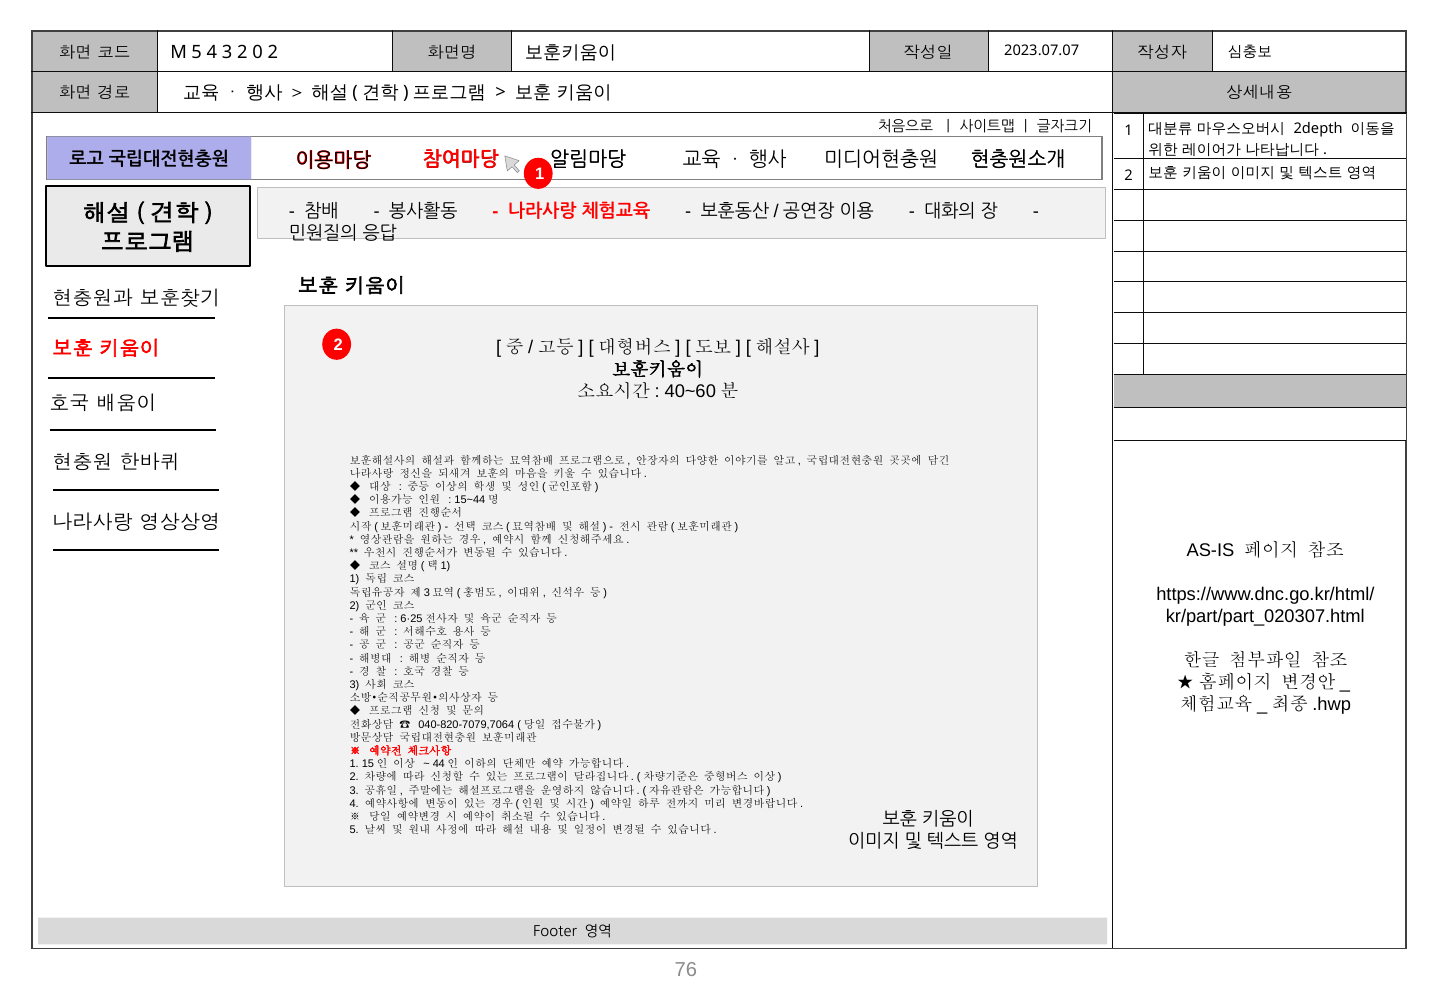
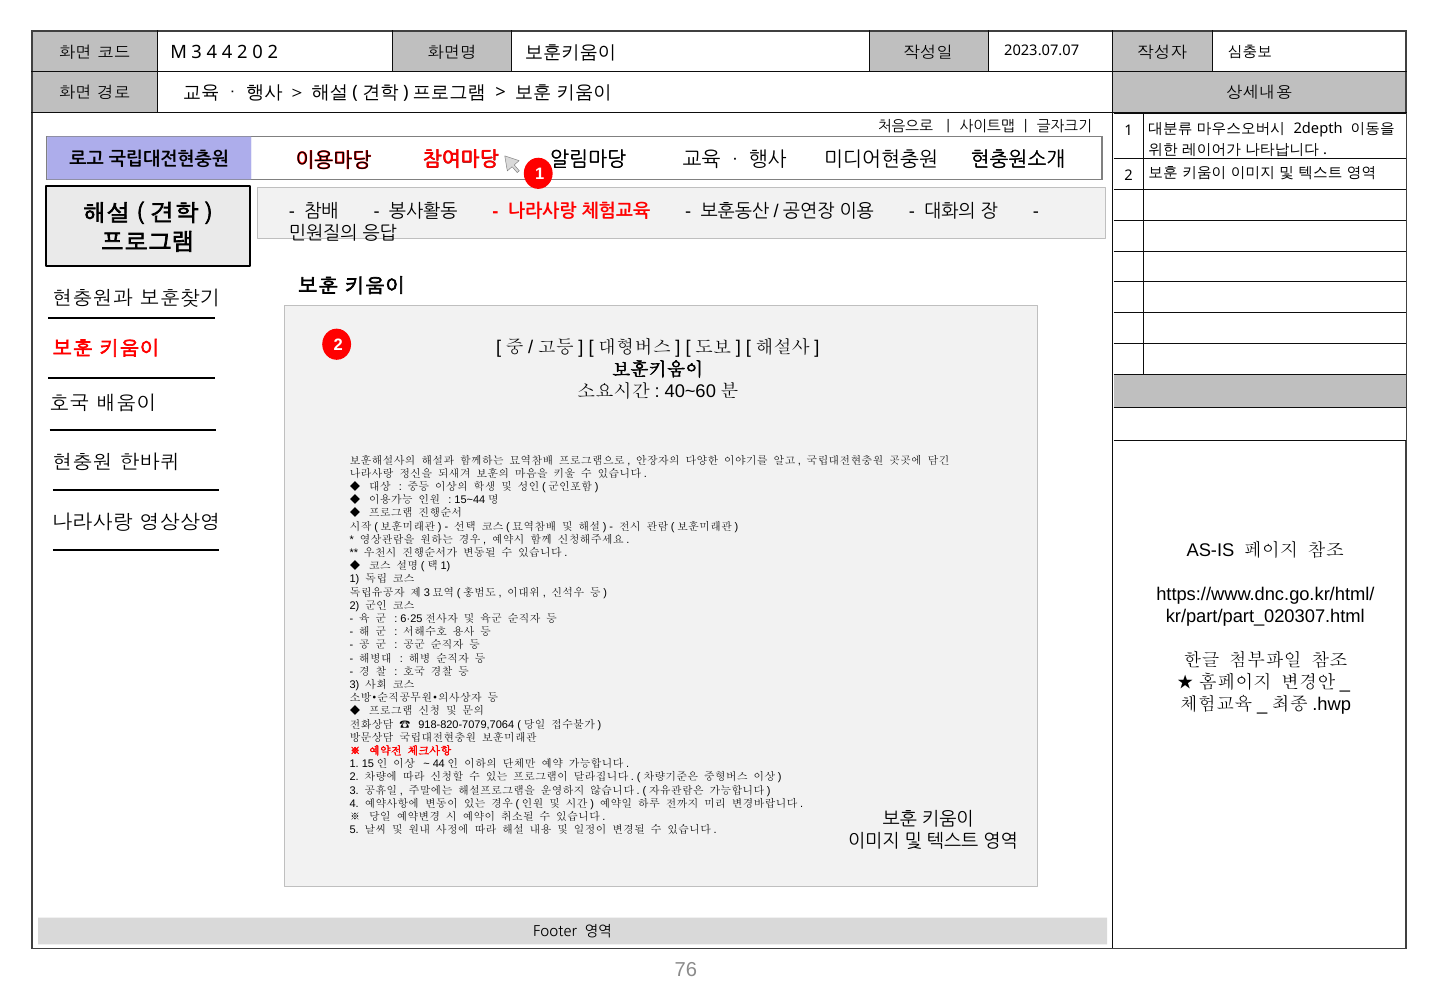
M 5: 5 -> 3
4 3: 3 -> 4
040-820-7079,7064: 040-820-7079,7064 -> 918-820-7079,7064
